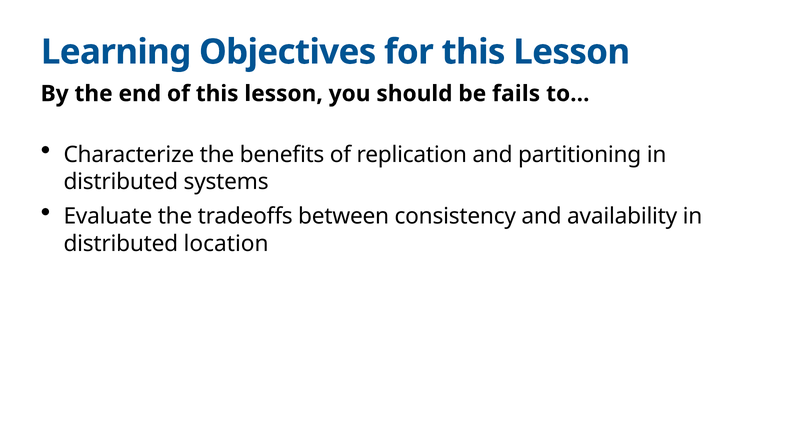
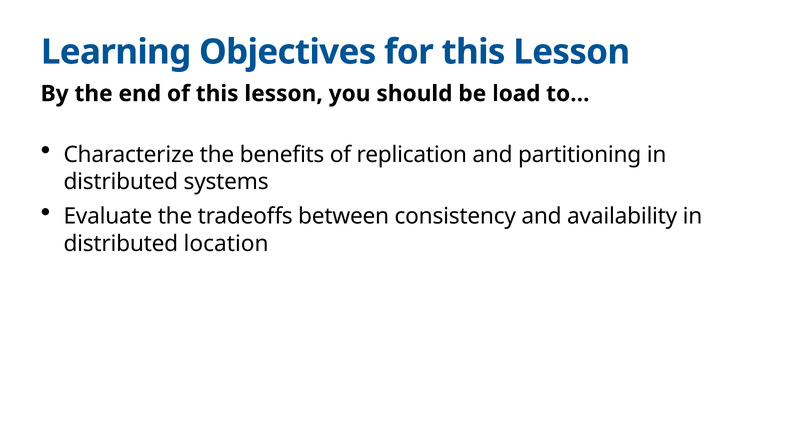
fails: fails -> load
